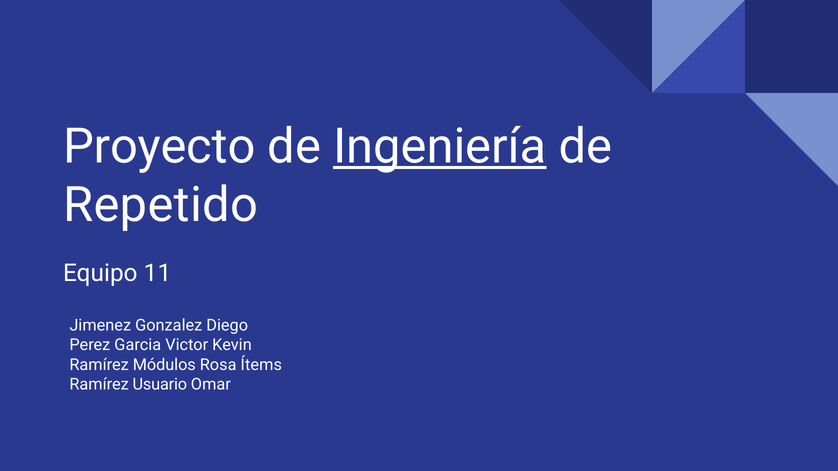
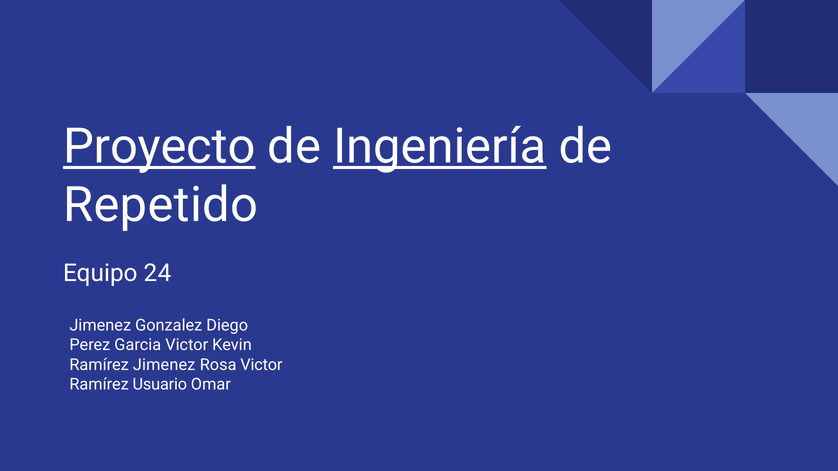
Proyecto underline: none -> present
11: 11 -> 24
Ramírez Módulos: Módulos -> Jimenez
Rosa Ítems: Ítems -> Victor
